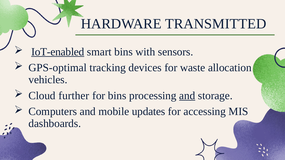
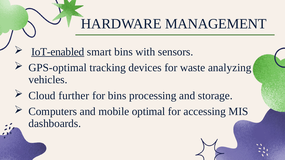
TRANSMITTED: TRANSMITTED -> MANAGEMENT
allocation: allocation -> analyzing
and at (187, 96) underline: present -> none
updates: updates -> optimal
